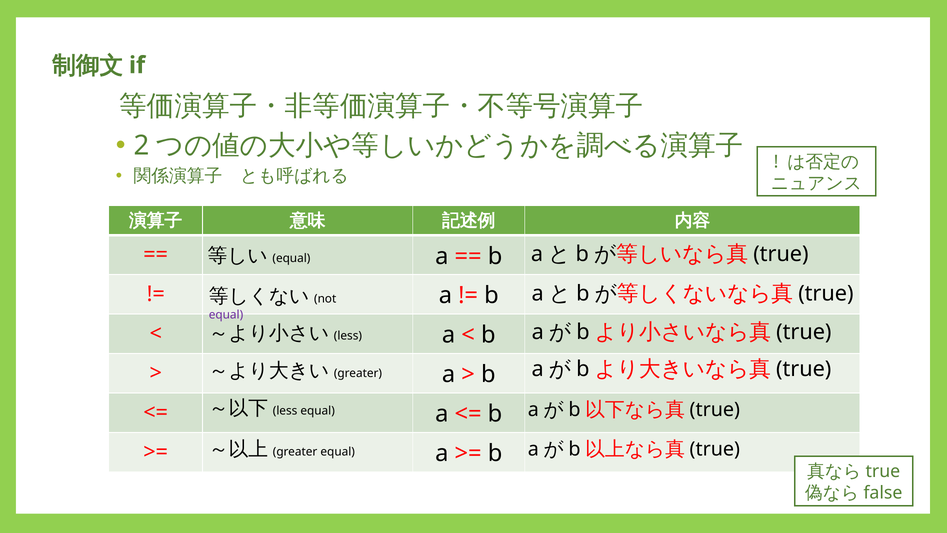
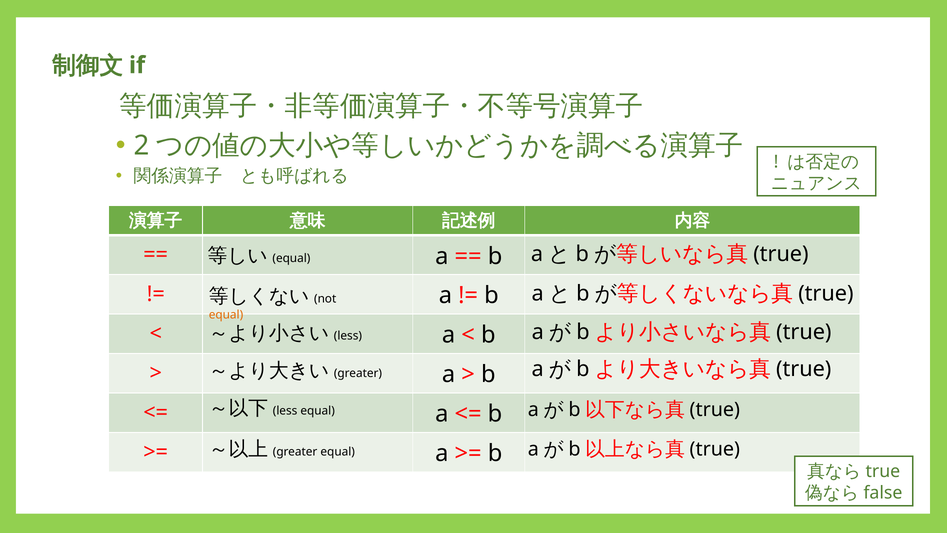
equal at (226, 314) colour: purple -> orange
